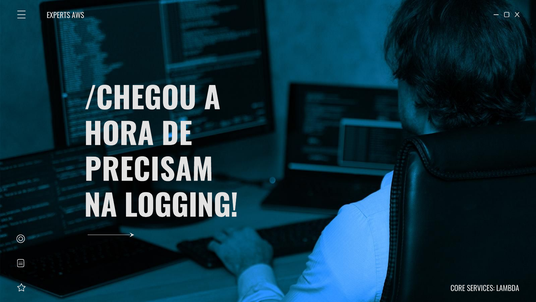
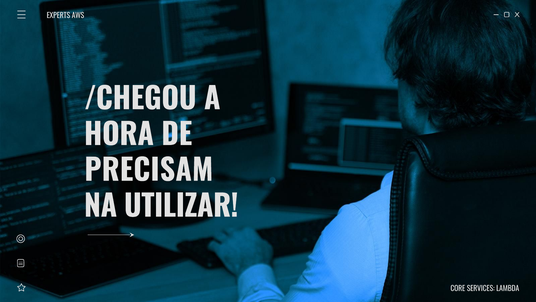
LOGGING: LOGGING -> UTILIZAR
